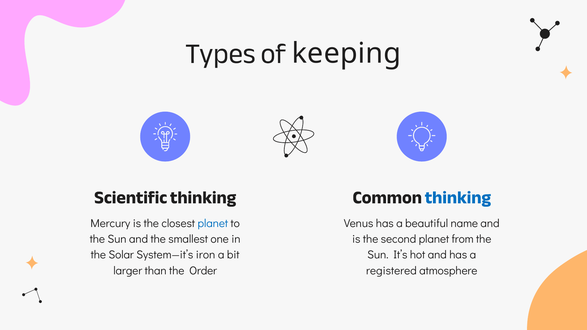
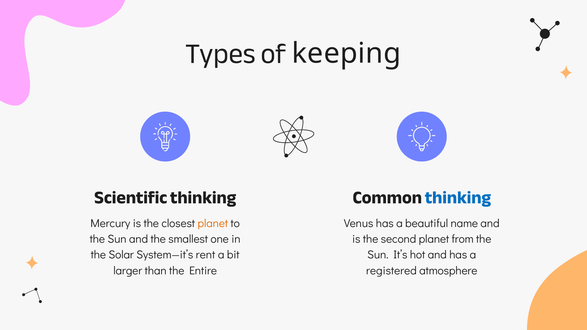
planet at (213, 224) colour: blue -> orange
iron: iron -> rent
Order: Order -> Entire
